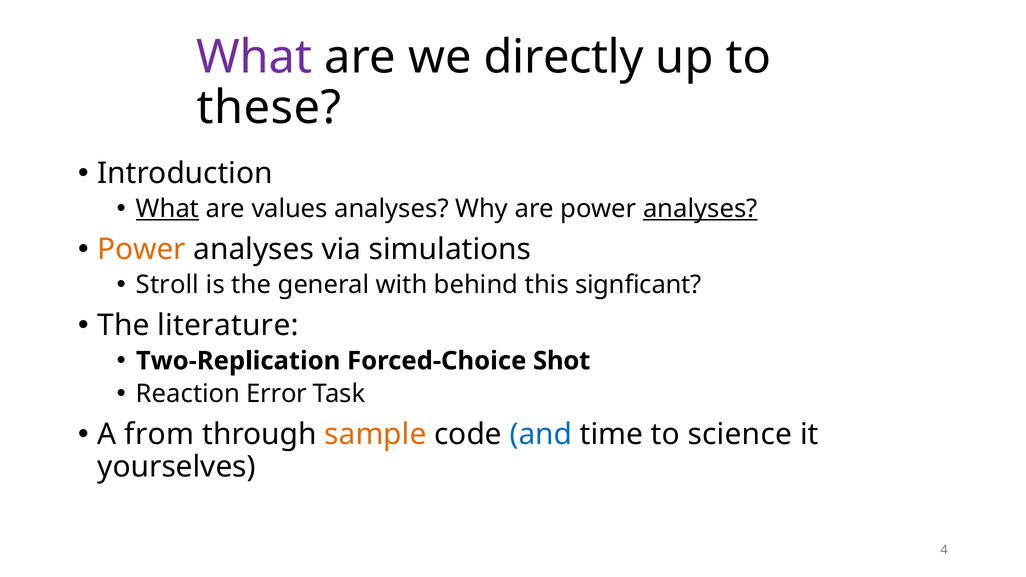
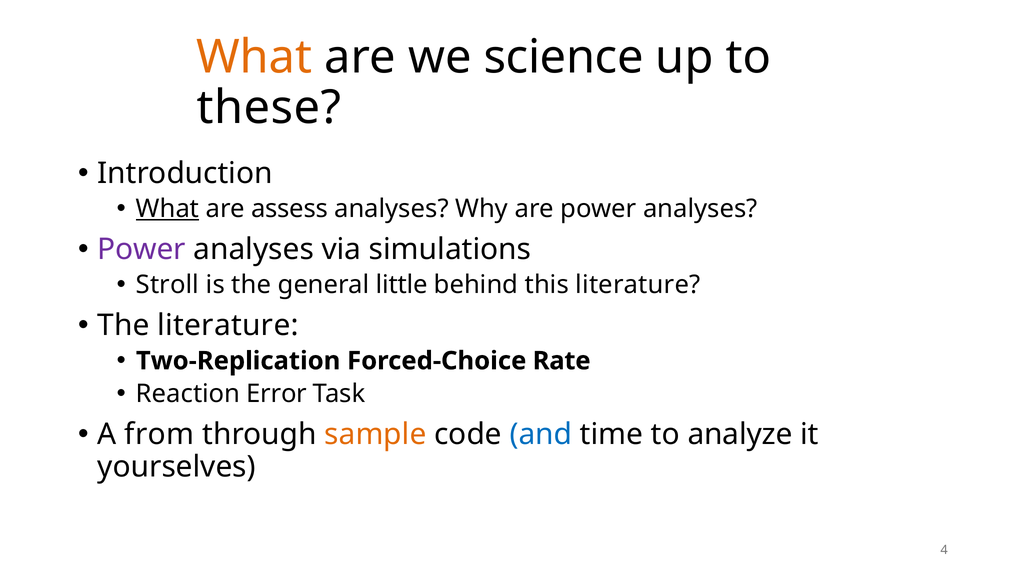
What at (254, 57) colour: purple -> orange
directly: directly -> science
values: values -> assess
analyses at (700, 209) underline: present -> none
Power at (142, 250) colour: orange -> purple
with: with -> little
this signficant: signficant -> literature
Shot: Shot -> Rate
science: science -> analyze
